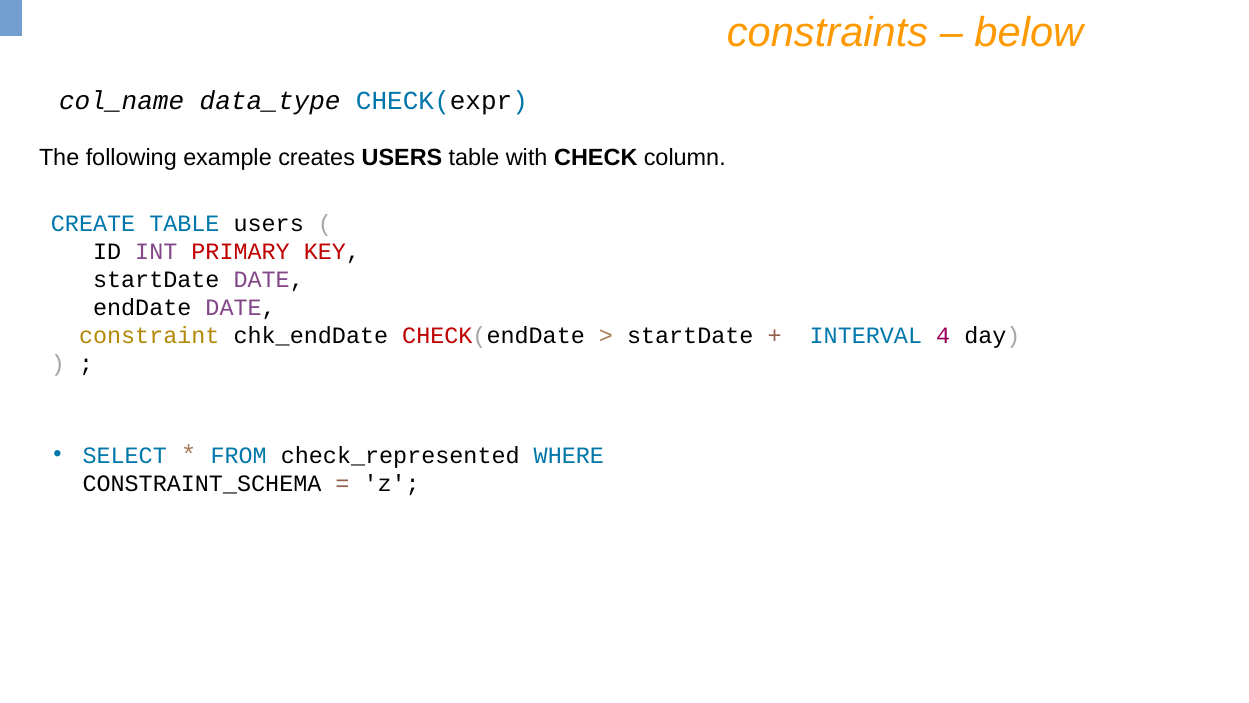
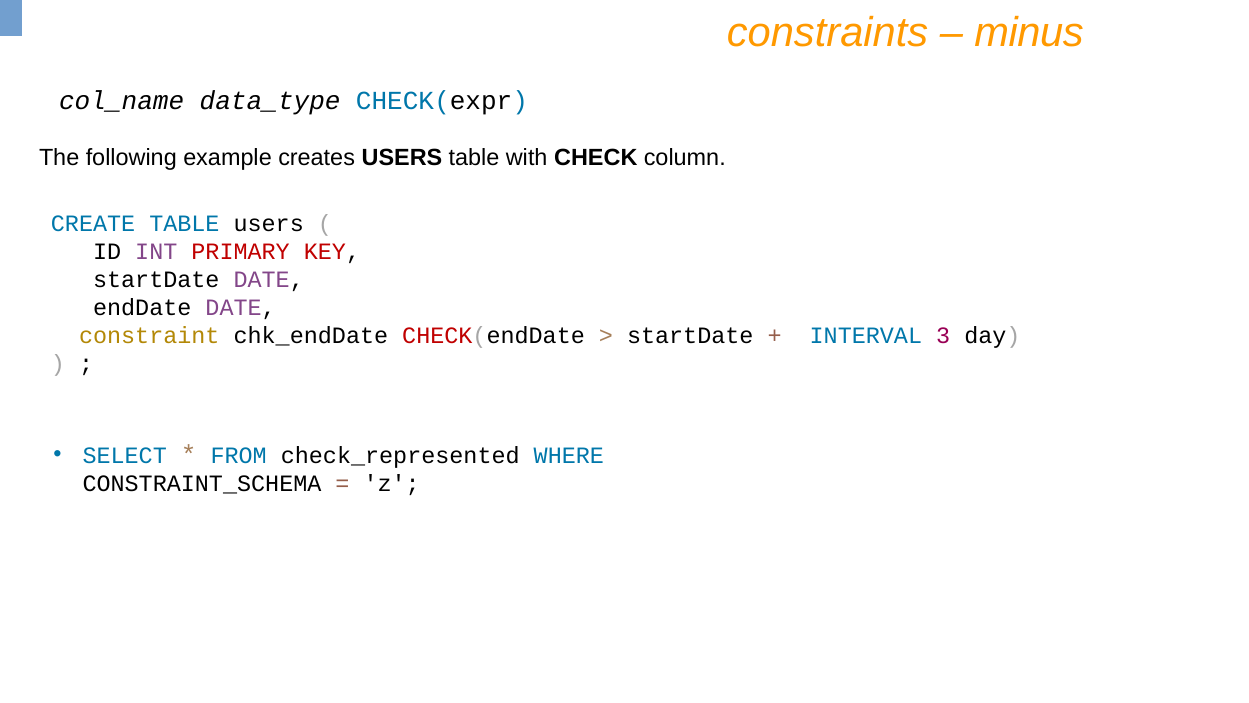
below: below -> minus
4: 4 -> 3
